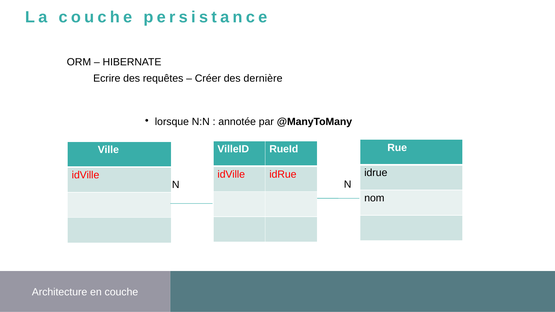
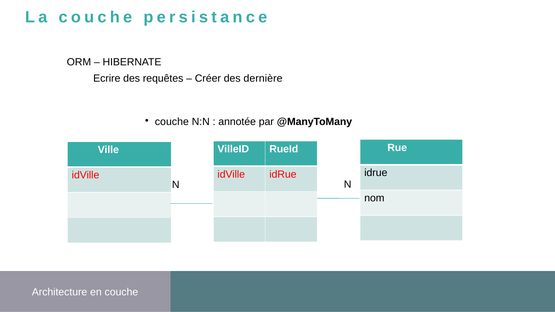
lorsque at (172, 122): lorsque -> couche
